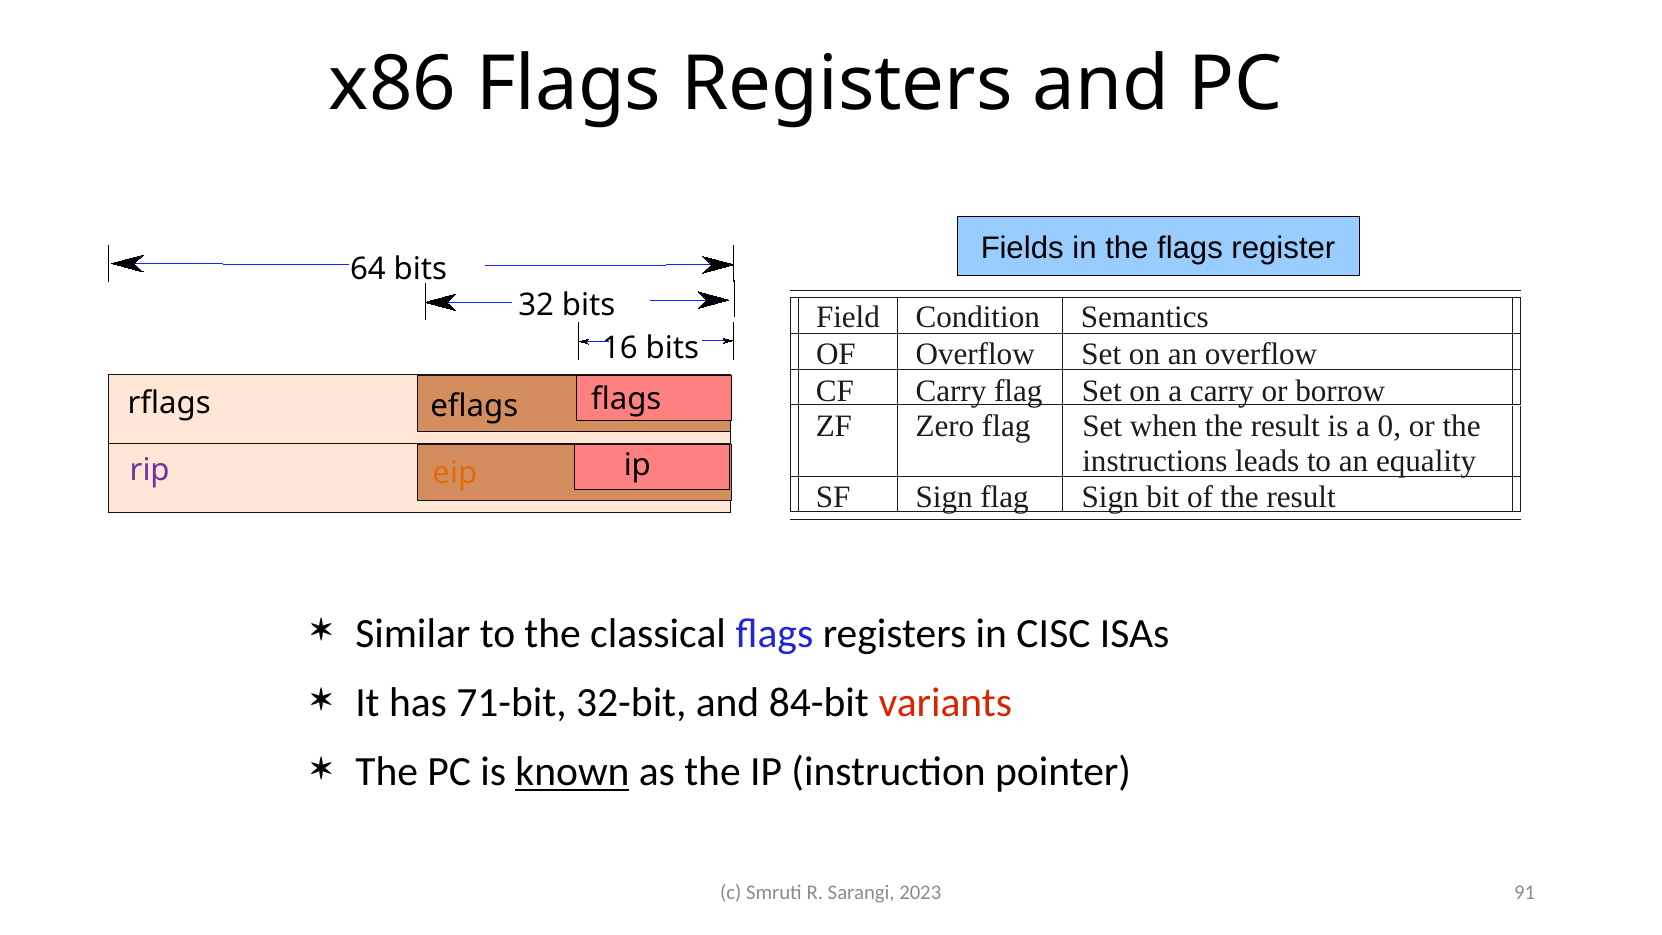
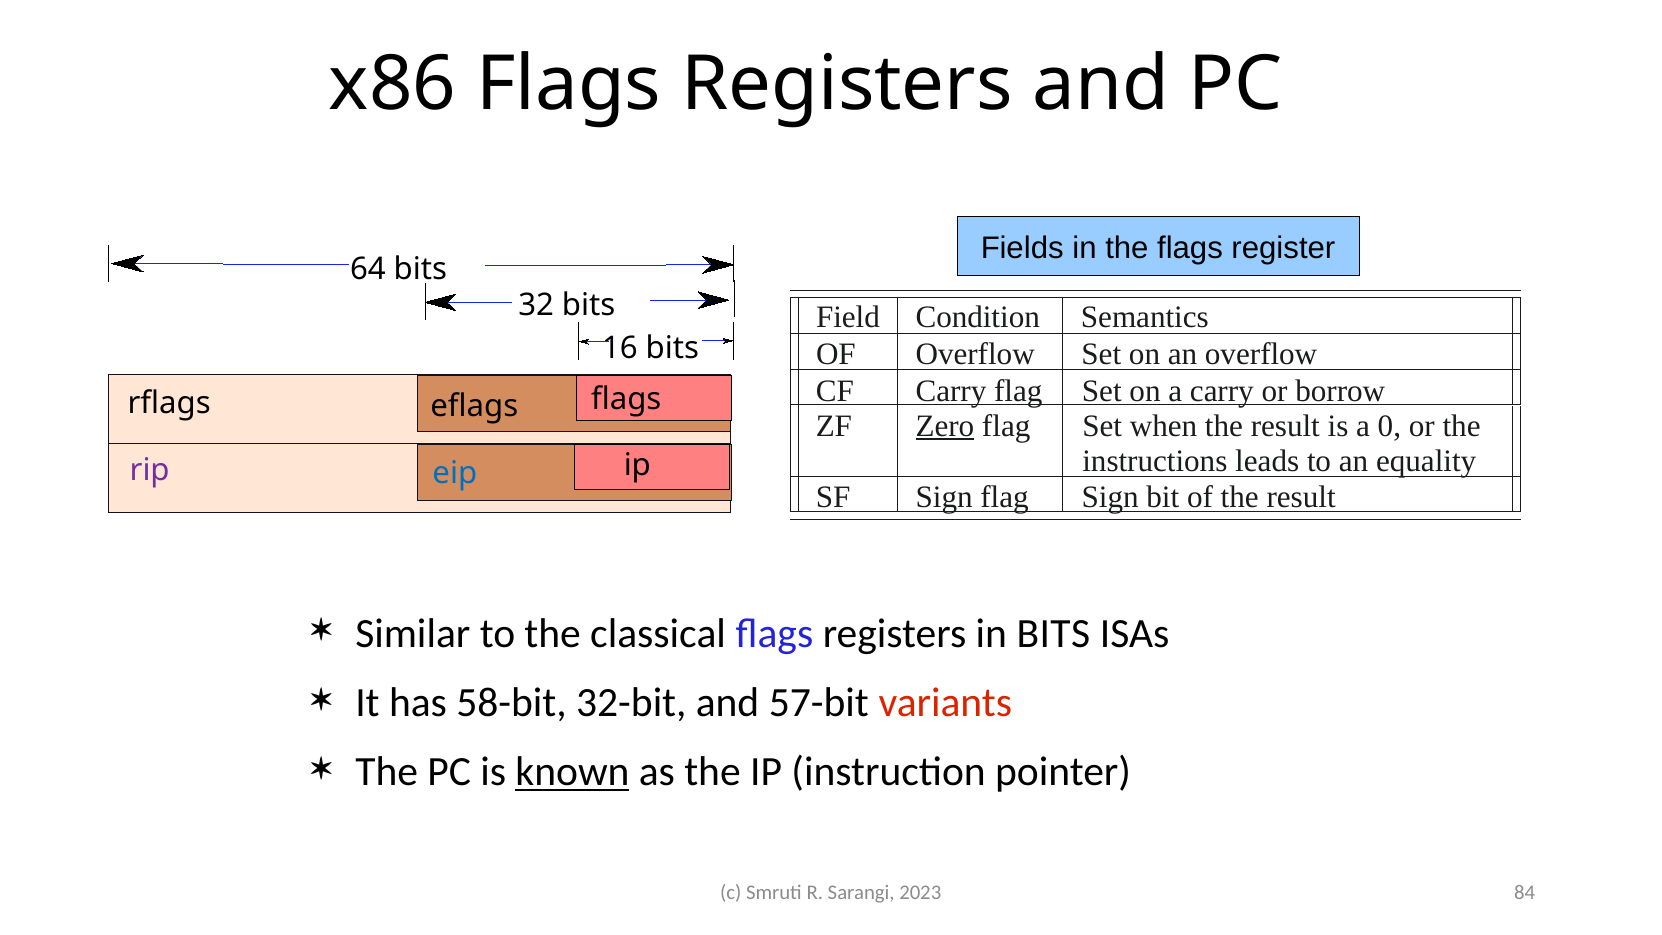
Zero underline: none -> present
eip colour: orange -> blue
in CISC: CISC -> BITS
71-bit: 71-bit -> 58-bit
84-bit: 84-bit -> 57-bit
91: 91 -> 84
